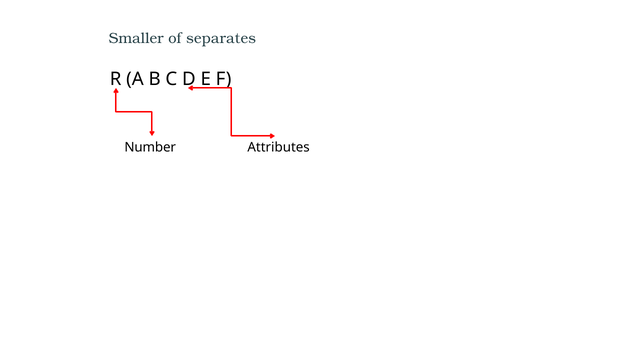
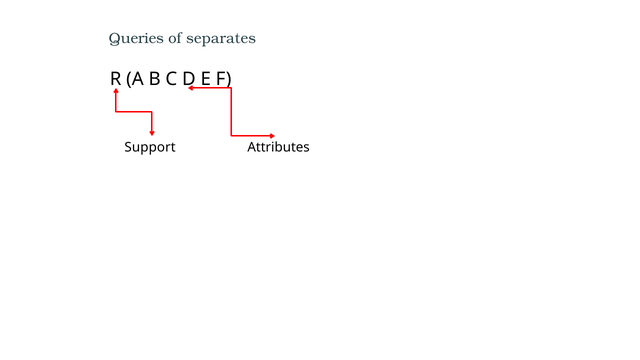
Smaller: Smaller -> Queries
Number: Number -> Support
